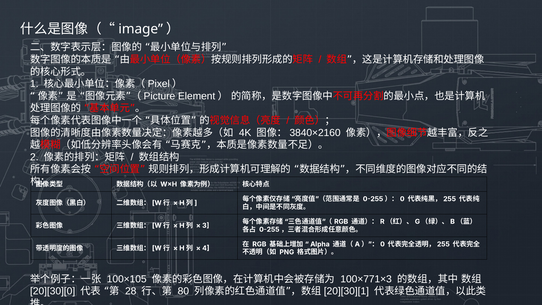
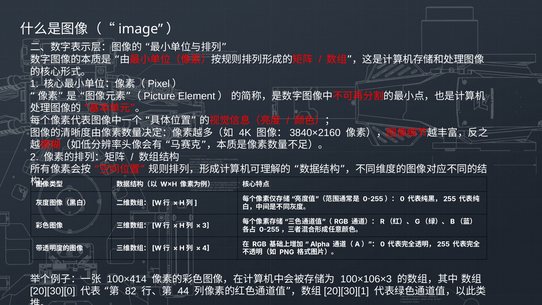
100×105: 100×105 -> 100×414
100×771×3: 100×771×3 -> 100×106×3
28: 28 -> 82
80: 80 -> 44
